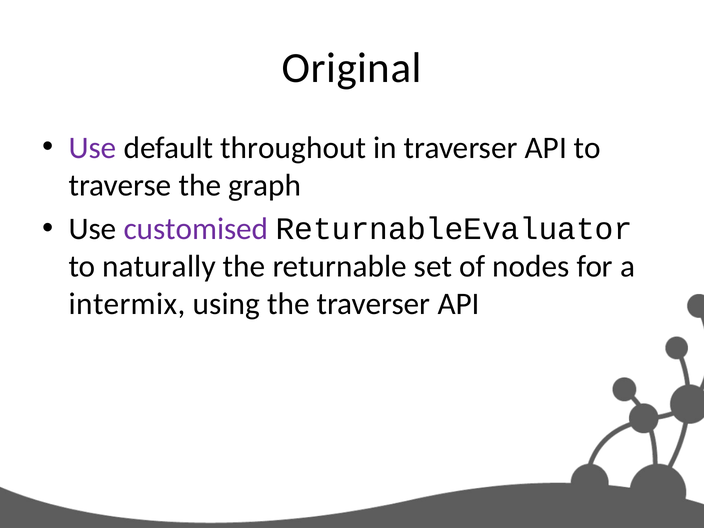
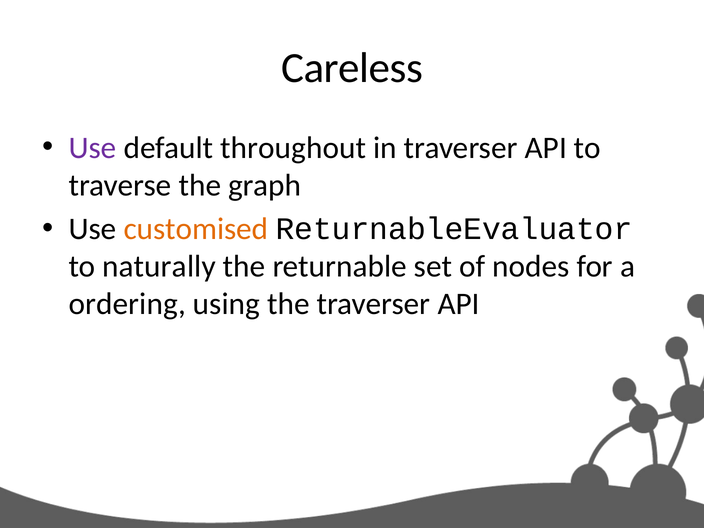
Original: Original -> Careless
customised colour: purple -> orange
intermix: intermix -> ordering
